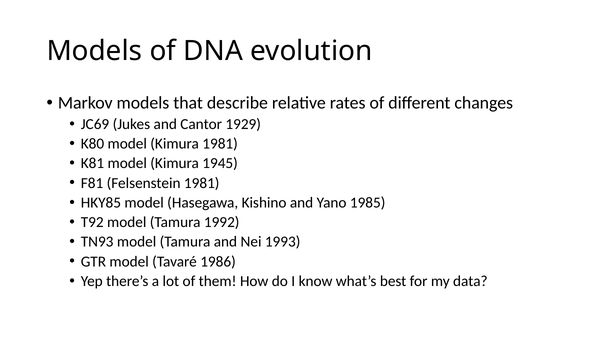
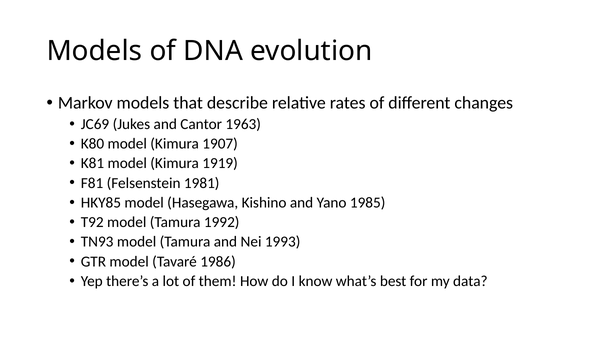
1929: 1929 -> 1963
Kimura 1981: 1981 -> 1907
1945: 1945 -> 1919
